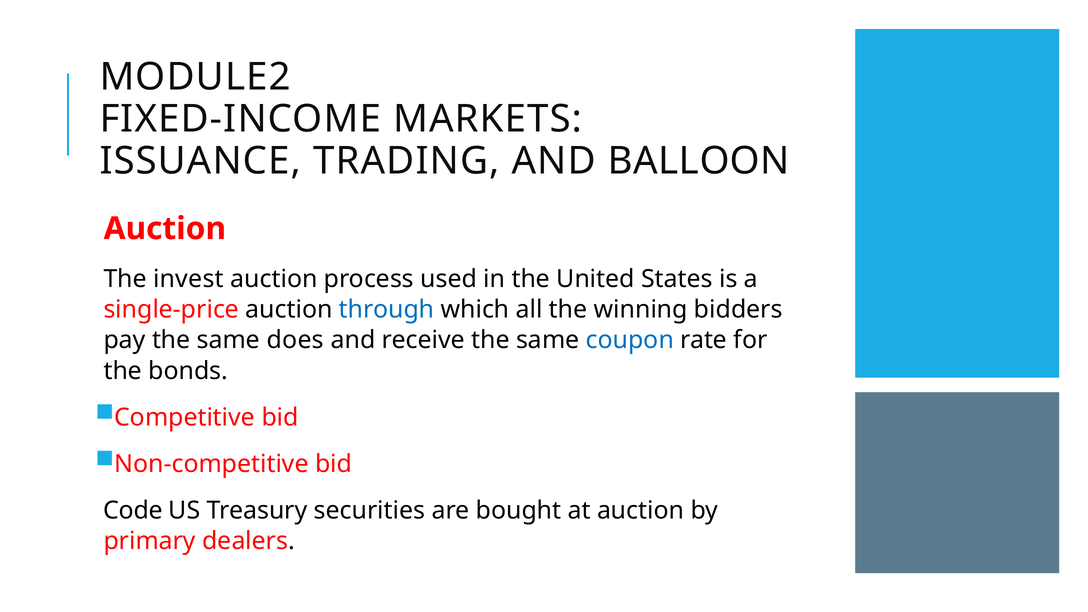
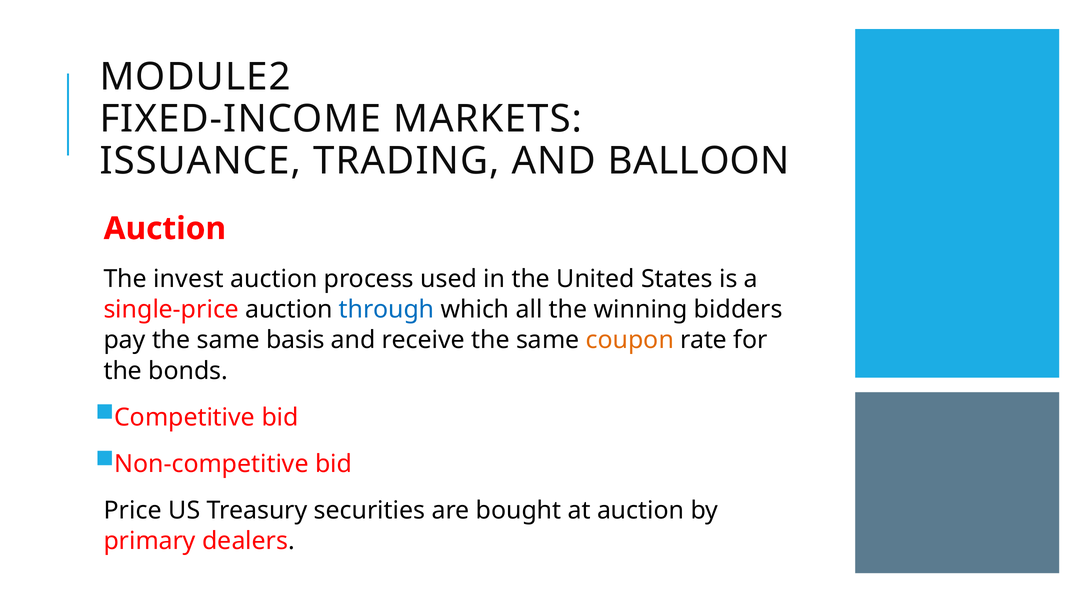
does: does -> basis
coupon colour: blue -> orange
Code: Code -> Price
